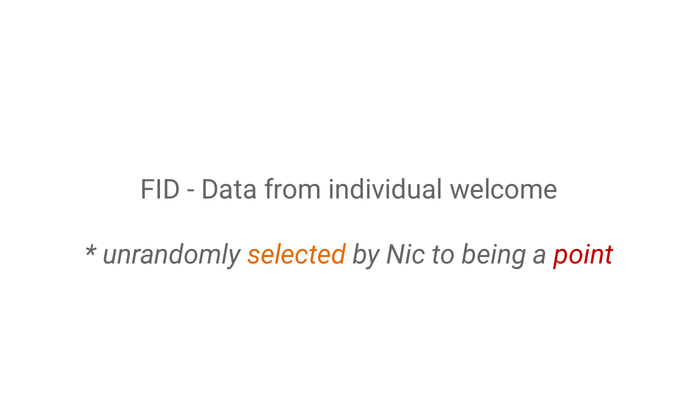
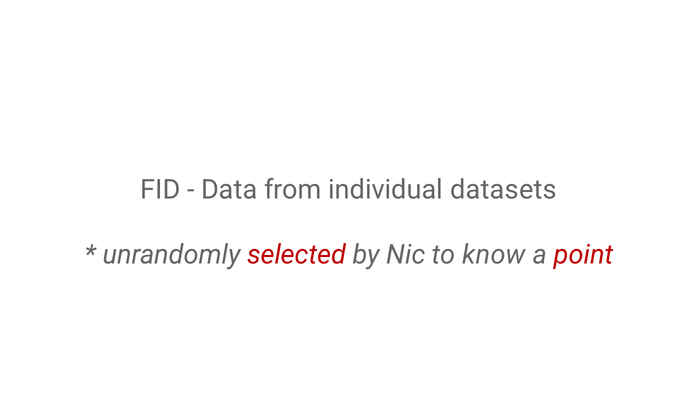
welcome: welcome -> datasets
selected colour: orange -> red
being: being -> know
